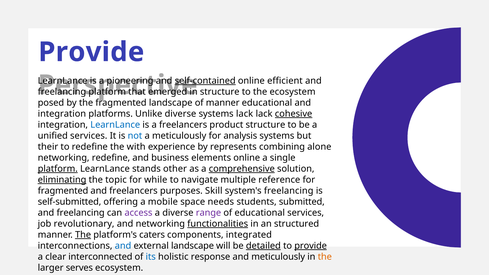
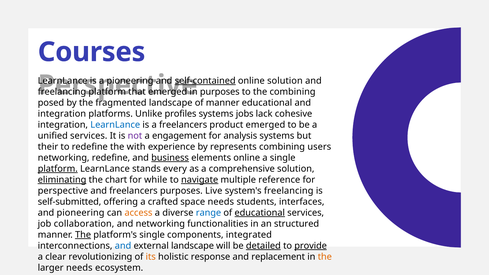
Provide at (91, 52): Provide -> Courses
online efficient: efficient -> solution
structure at (220, 92): structure -> purposes
the ecosystem: ecosystem -> combining
Unlike diverse: diverse -> profiles
systems lack: lack -> jobs
cohesive underline: present -> none
product structure: structure -> emerged
not colour: blue -> purple
a meticulously: meticulously -> engagement
alone: alone -> users
business underline: none -> present
other: other -> every
comprehensive underline: present -> none
topic: topic -> chart
navigate underline: none -> present
fragmented at (63, 191): fragmented -> perspective
Skill: Skill -> Live
mobile: mobile -> crafted
submitted: submitted -> interfaces
freelancing at (81, 213): freelancing -> pioneering
access colour: purple -> orange
range colour: purple -> blue
educational at (260, 213) underline: none -> present
revolutionary: revolutionary -> collaboration
functionalities underline: present -> none
platform's caters: caters -> single
interconnected: interconnected -> revolutionizing
its colour: blue -> orange
and meticulously: meticulously -> replacement
larger serves: serves -> needs
